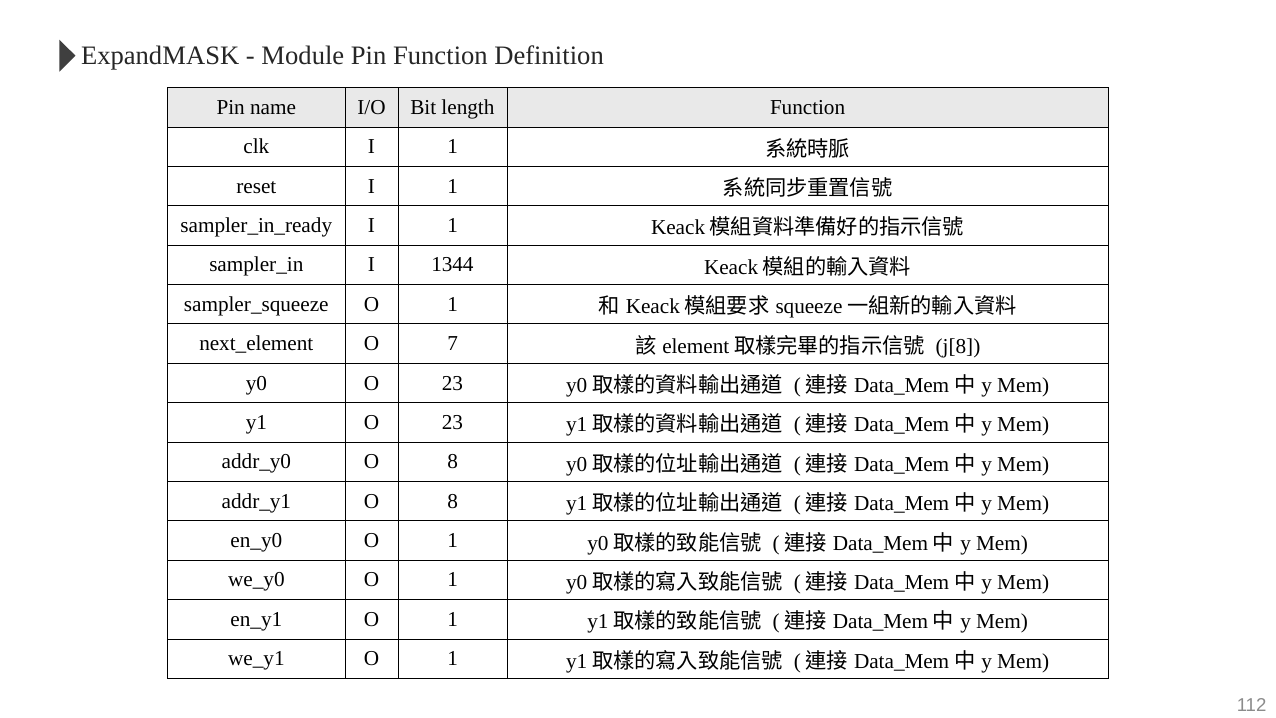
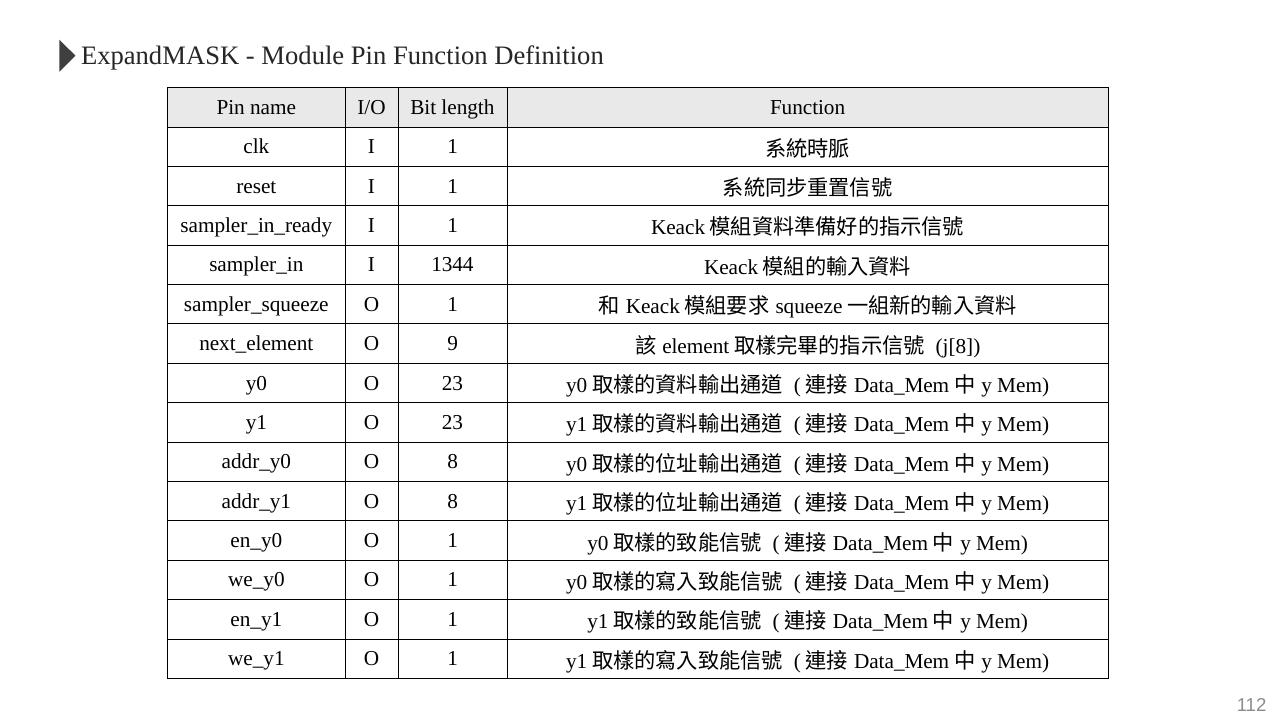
7: 7 -> 9
